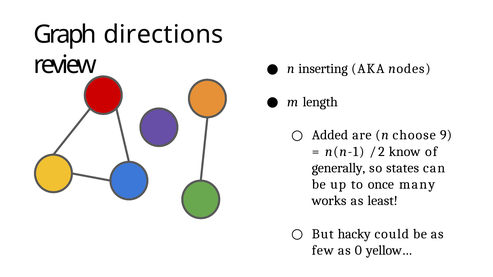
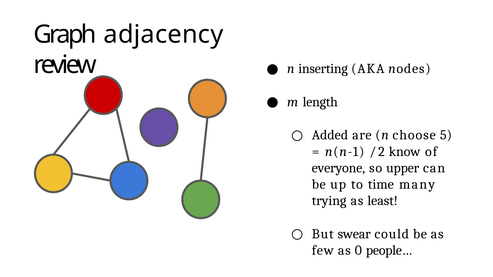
directions: directions -> adjacency
9: 9 -> 5
generally: generally -> everyone
states: states -> upper
once: once -> time
works: works -> trying
hacky: hacky -> swear
yellow…: yellow… -> people…
